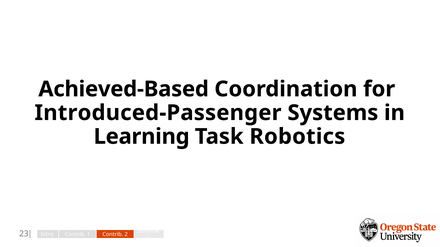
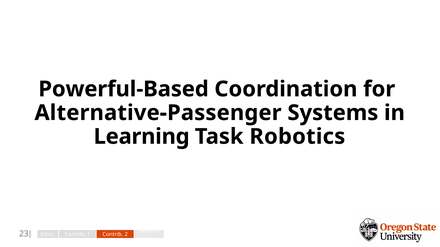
Achieved-Based: Achieved-Based -> Powerful-Based
Introduced-Passenger: Introduced-Passenger -> Alternative-Passenger
